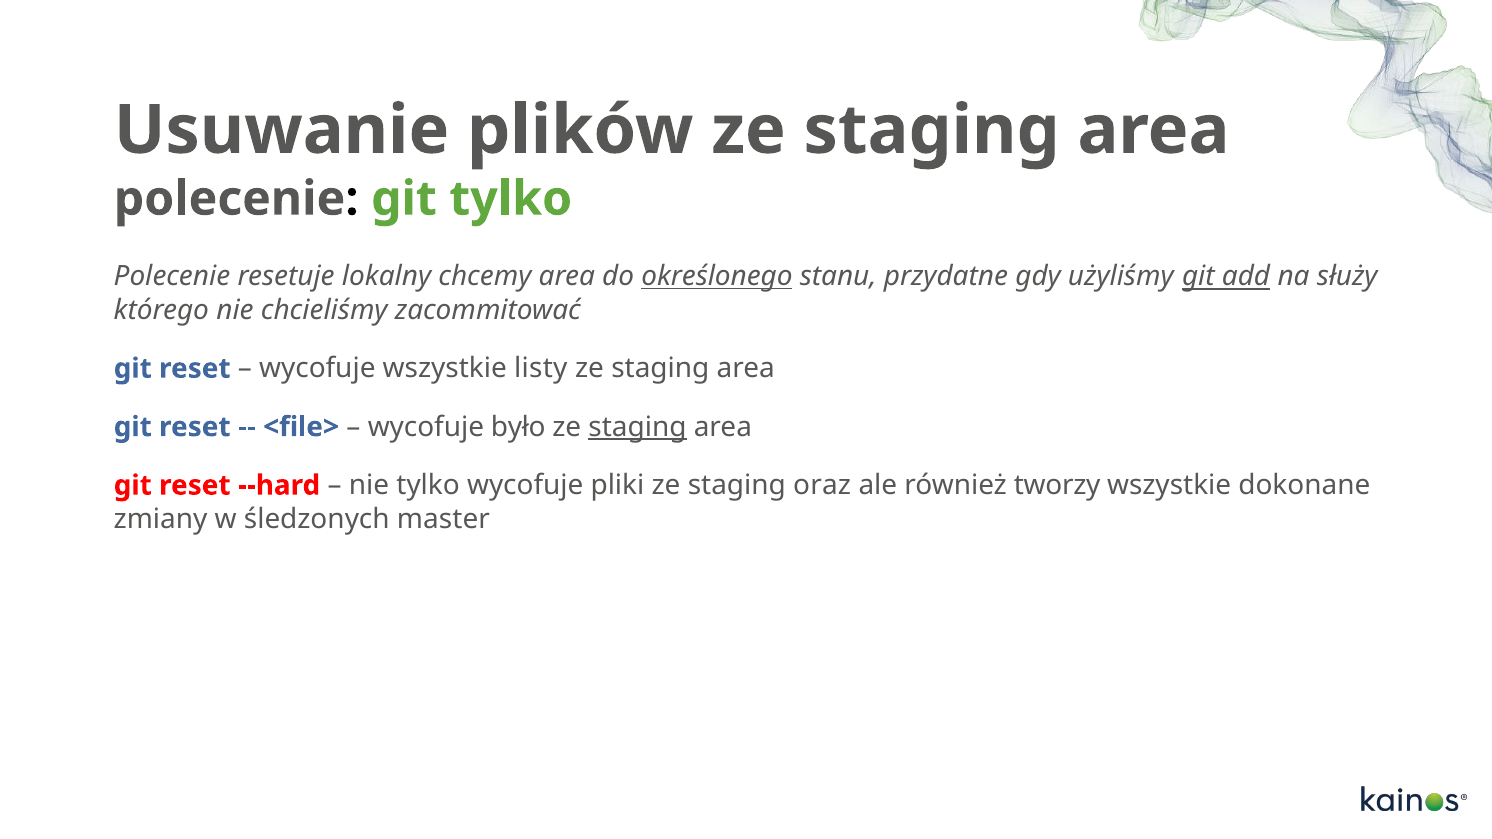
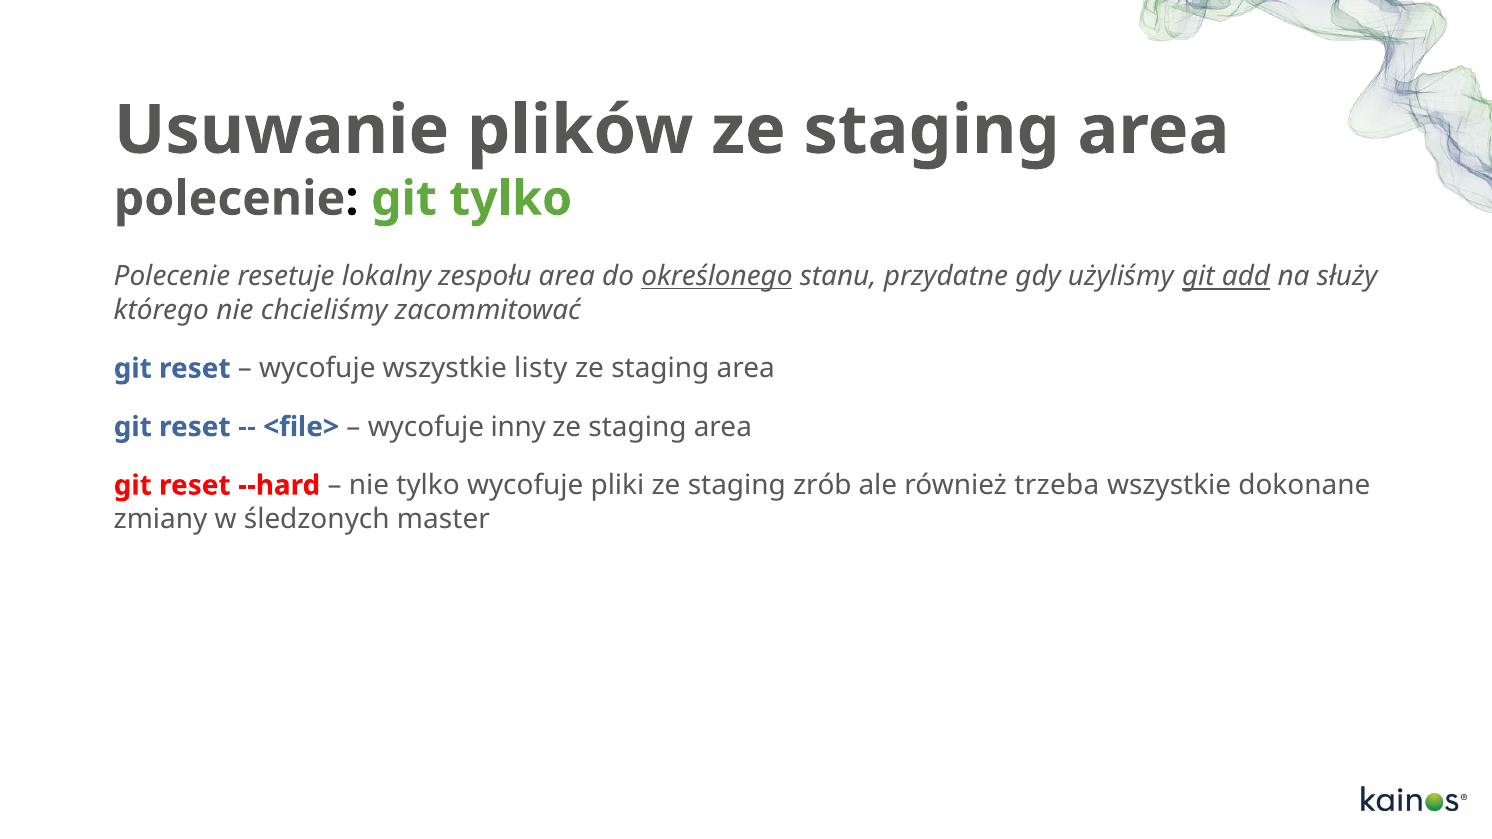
chcemy: chcemy -> zespołu
było: było -> inny
staging at (638, 427) underline: present -> none
oraz: oraz -> zrób
tworzy: tworzy -> trzeba
